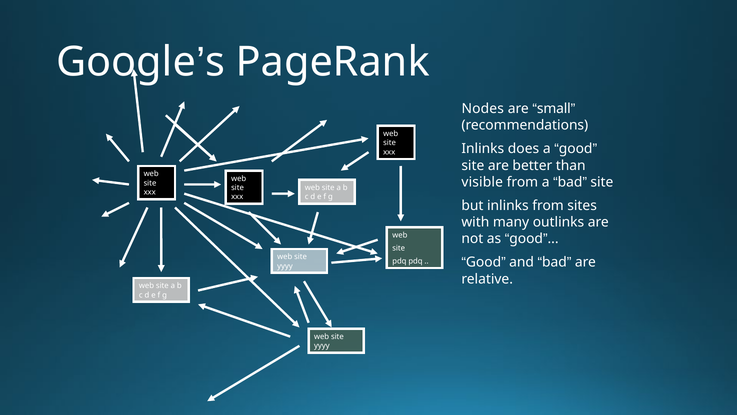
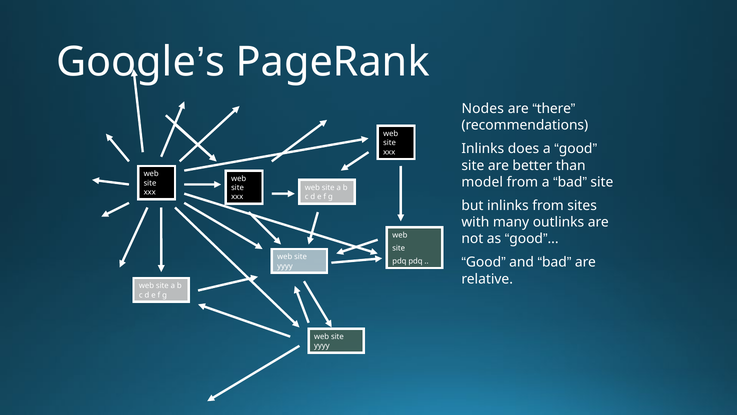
small: small -> there
visible: visible -> model
